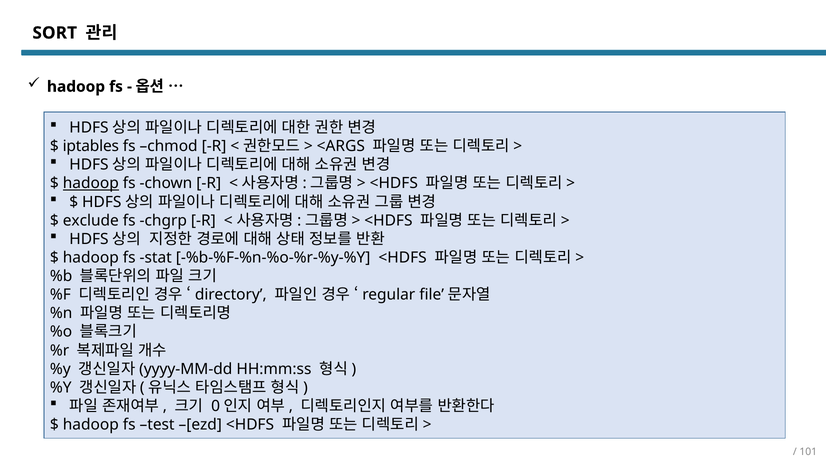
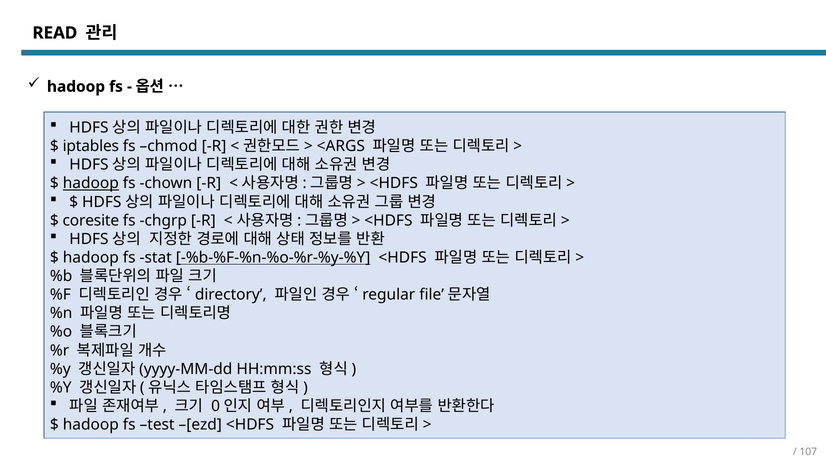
SORT: SORT -> READ
exclude: exclude -> coresite
-%b-%F-%n-%o-%r-%y-%Y underline: none -> present
101: 101 -> 107
